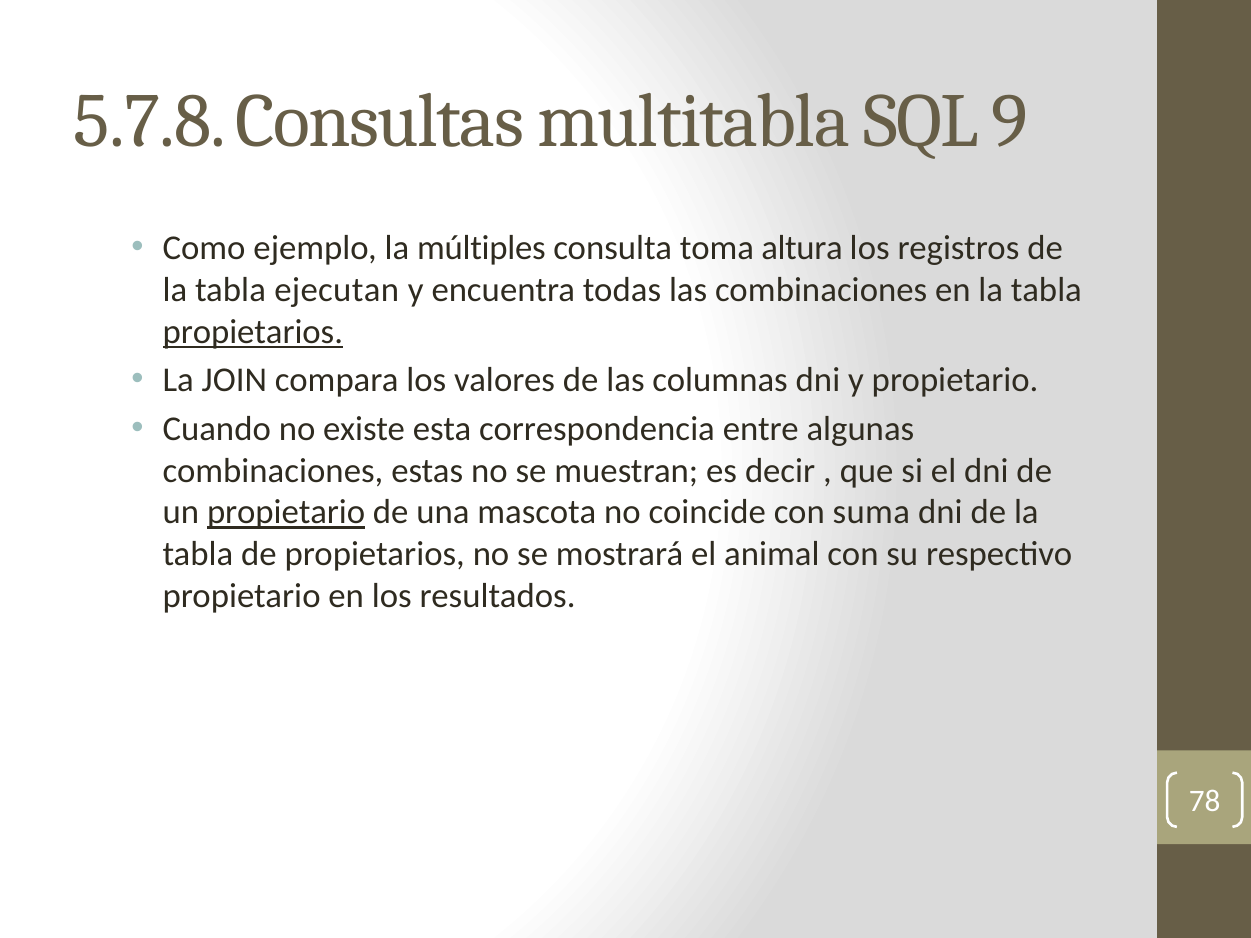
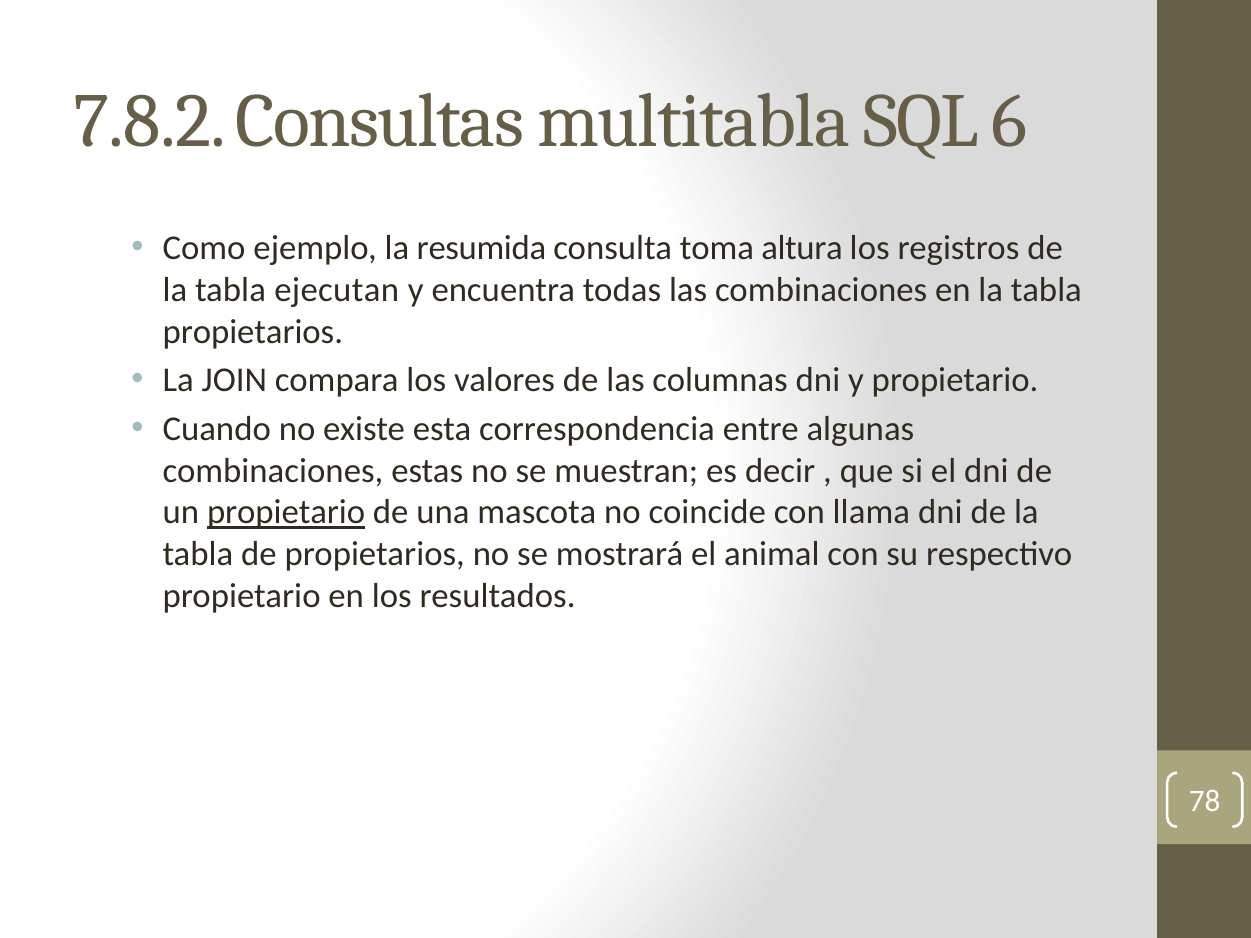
5.7.8: 5.7.8 -> 7.8.2
9: 9 -> 6
múltiples: múltiples -> resumida
propietarios at (253, 332) underline: present -> none
suma: suma -> llama
